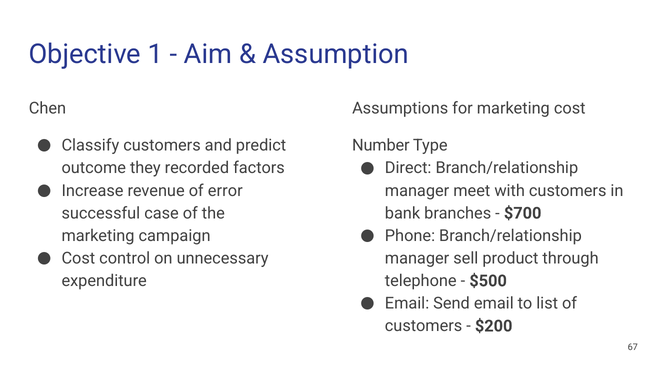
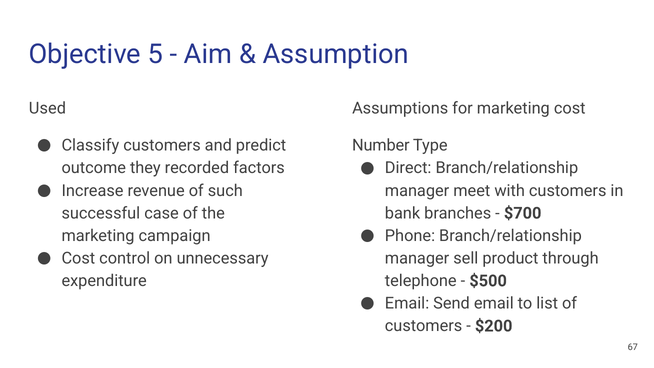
1: 1 -> 5
Chen: Chen -> Used
error: error -> such
